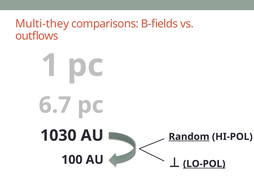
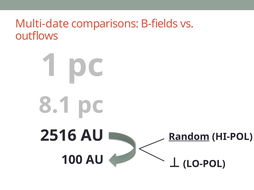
Multi-they: Multi-they -> Multi-date
6.7: 6.7 -> 8.1
1030: 1030 -> 2516
LO-POL underline: present -> none
